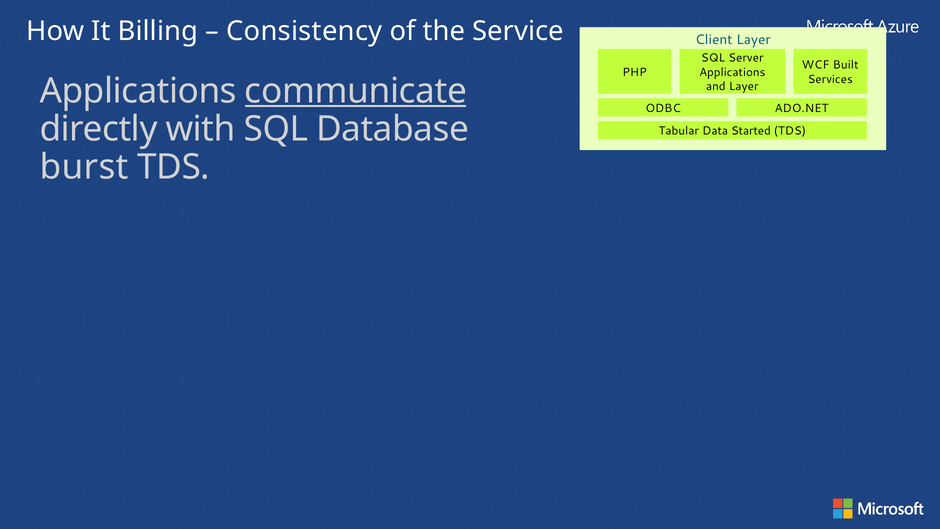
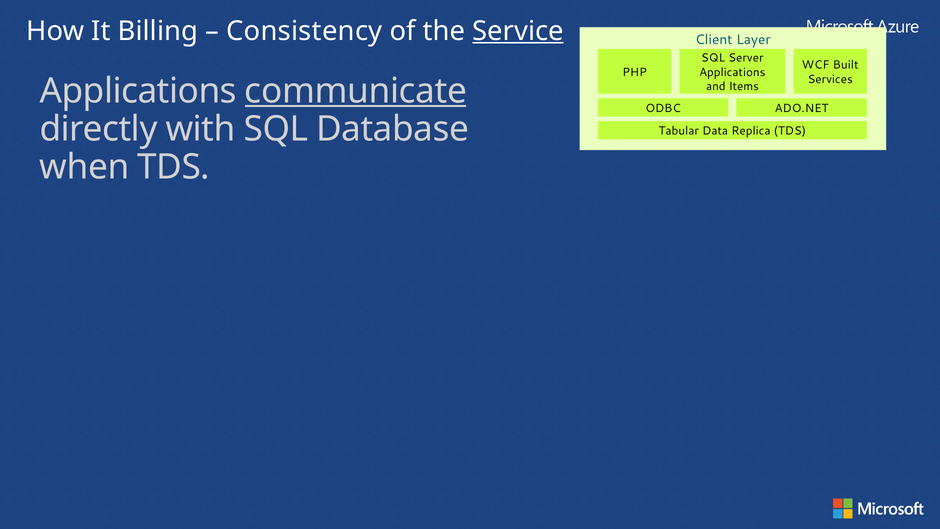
Service underline: none -> present
and Layer: Layer -> Items
Started: Started -> Replica
burst: burst -> when
